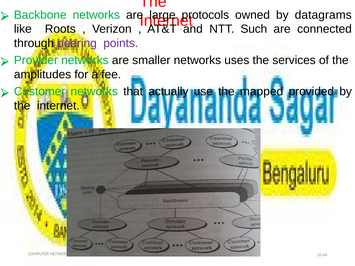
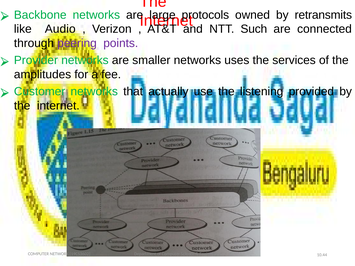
datagrams: datagrams -> retransmits
Roots: Roots -> Audio
mapped: mapped -> listening
